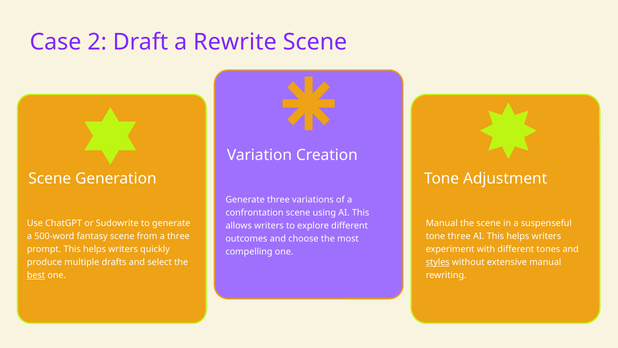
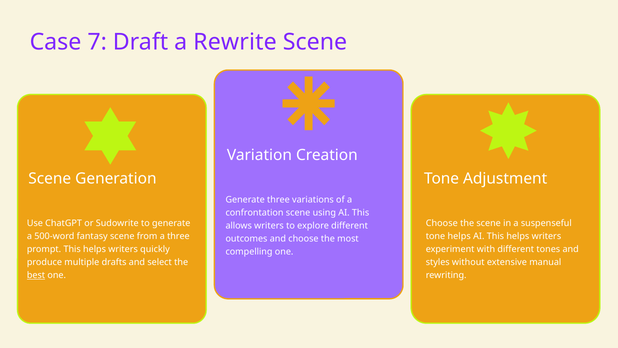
2: 2 -> 7
Manual at (442, 223): Manual -> Choose
tone three: three -> helps
styles underline: present -> none
